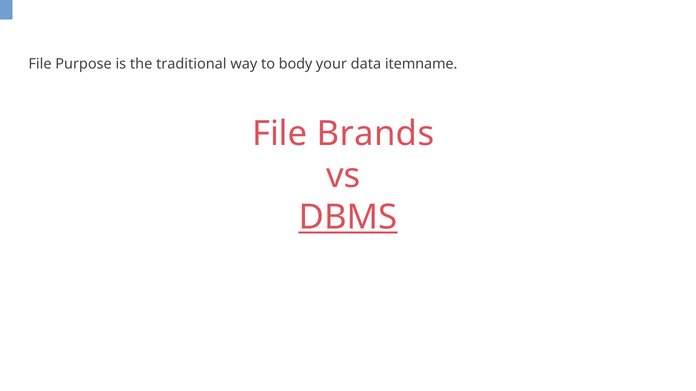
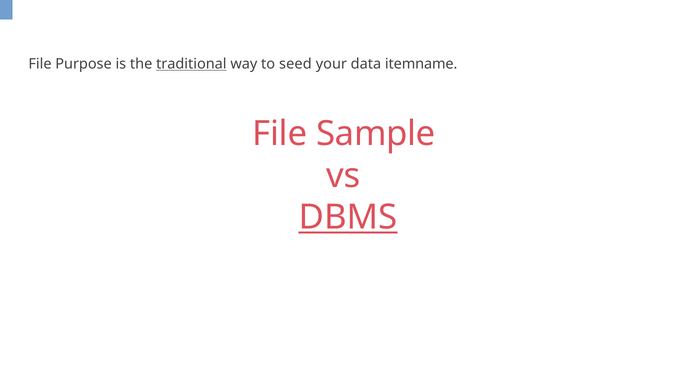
traditional underline: none -> present
body: body -> seed
Brands: Brands -> Sample
